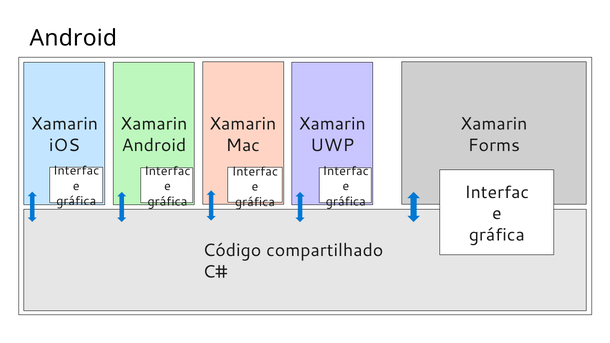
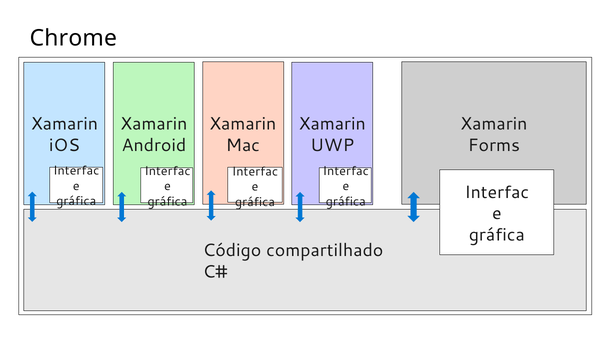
Android at (73, 38): Android -> Chrome
